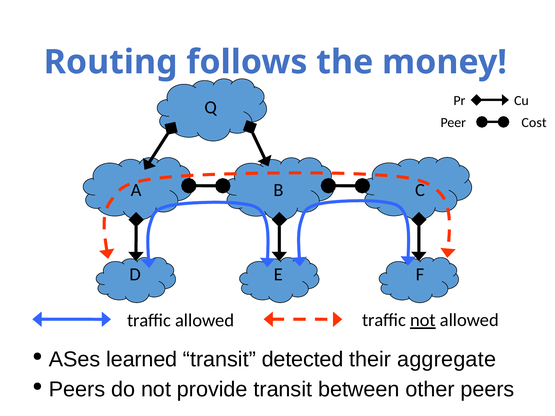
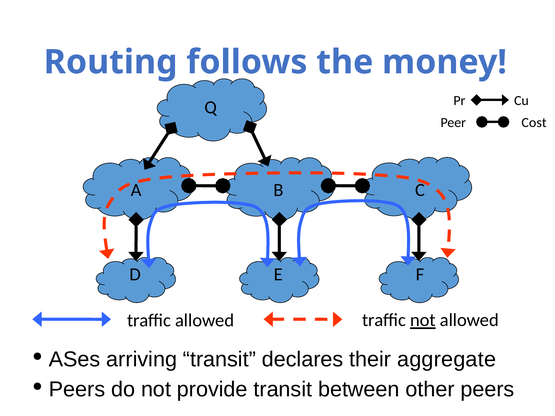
learned: learned -> arriving
detected: detected -> declares
